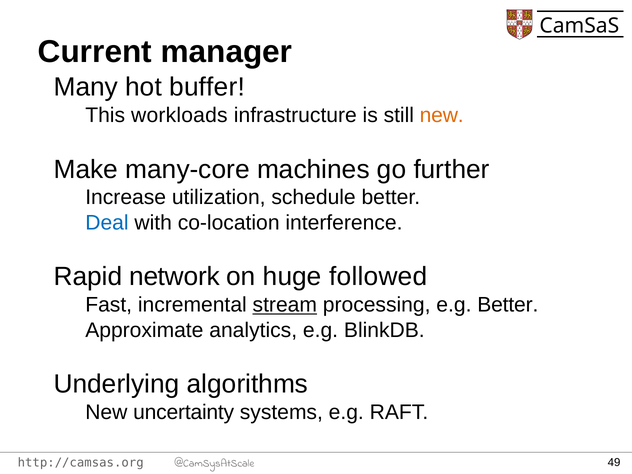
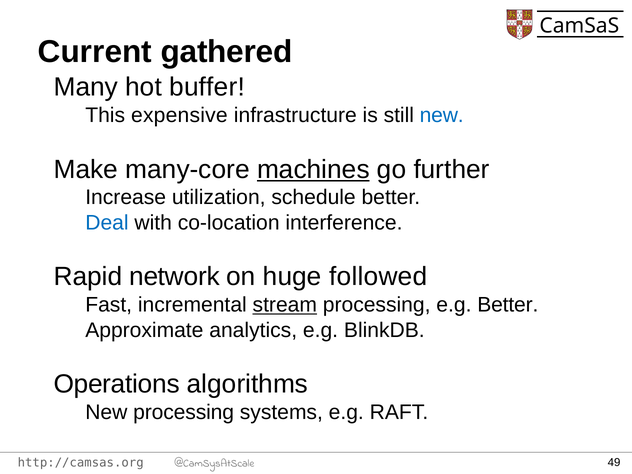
manager: manager -> gathered
workloads: workloads -> expensive
new at (442, 115) colour: orange -> blue
machines underline: none -> present
Underlying: Underlying -> Operations
New uncertainty: uncertainty -> processing
